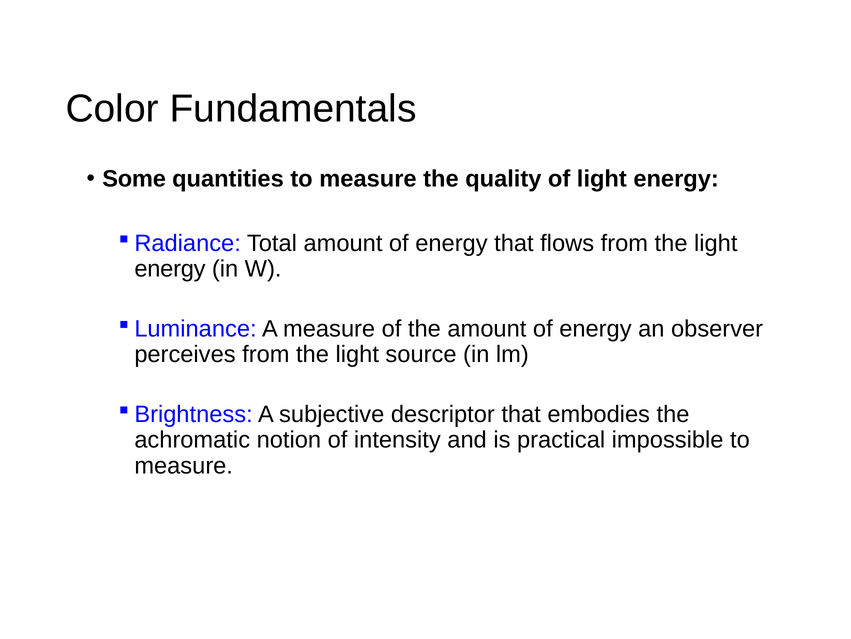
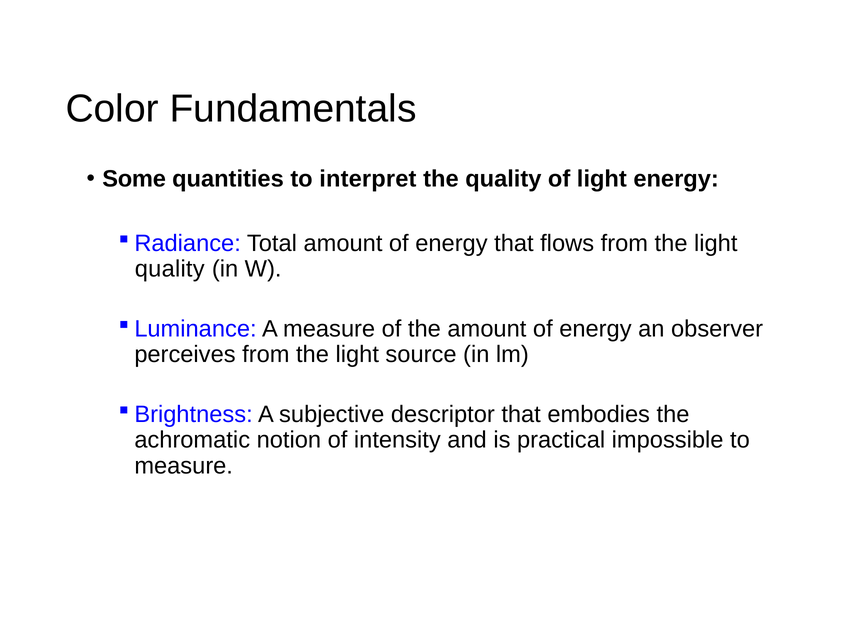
quantities to measure: measure -> interpret
energy at (170, 269): energy -> quality
